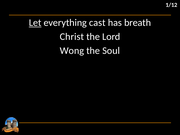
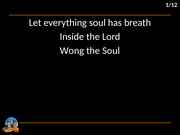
Let underline: present -> none
everything cast: cast -> soul
Christ: Christ -> Inside
